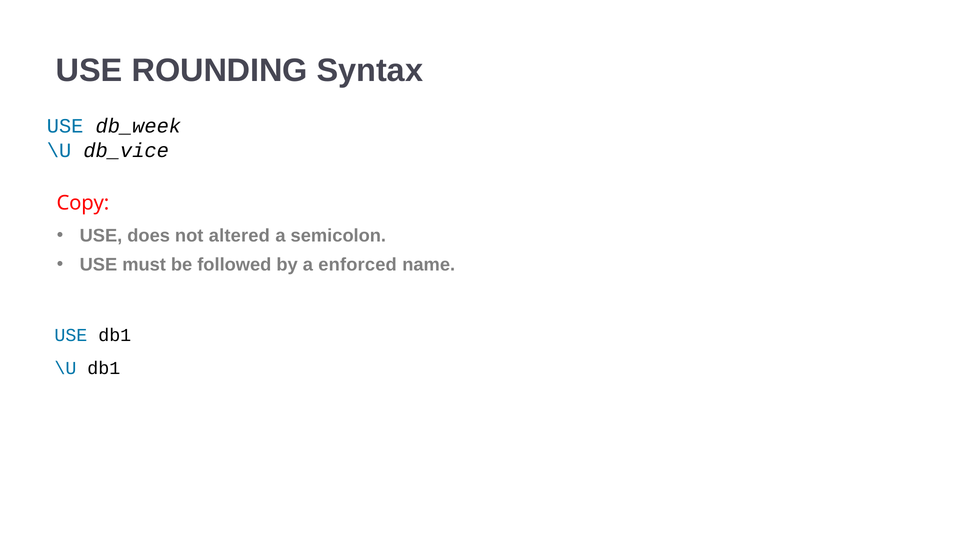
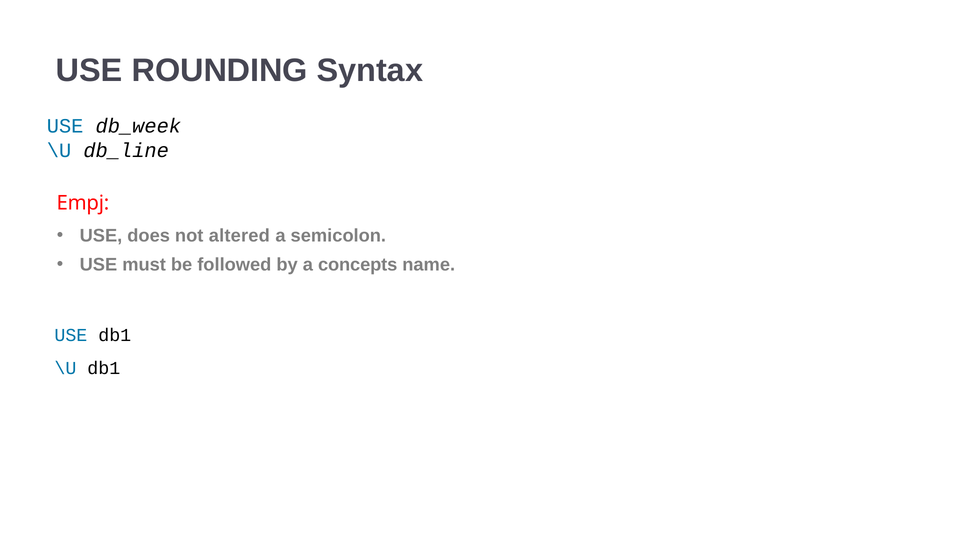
db_vice: db_vice -> db_line
Copy: Copy -> Empj
enforced: enforced -> concepts
